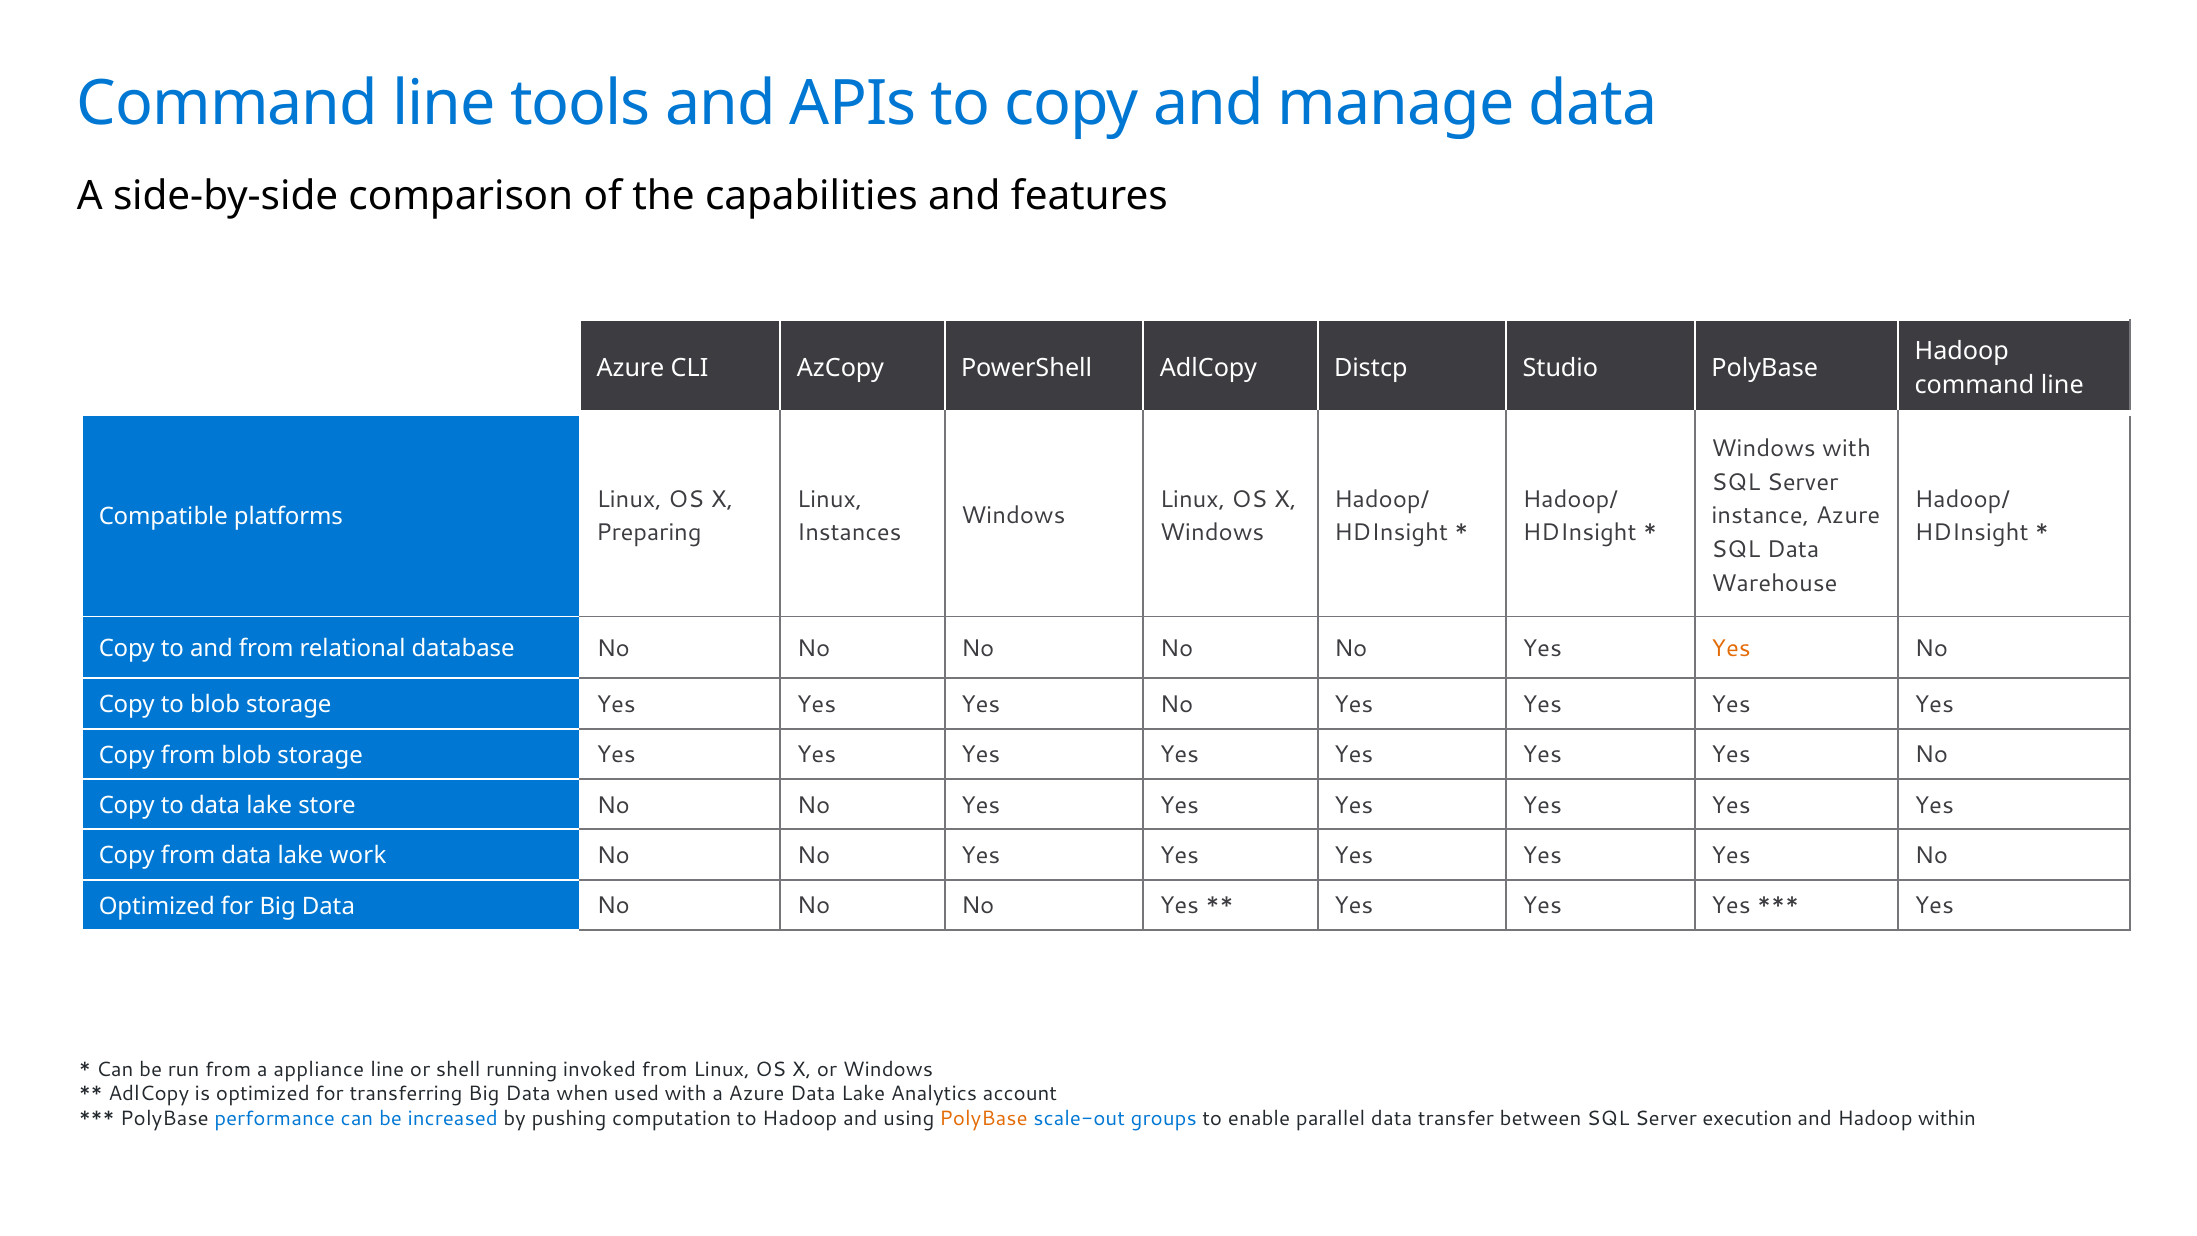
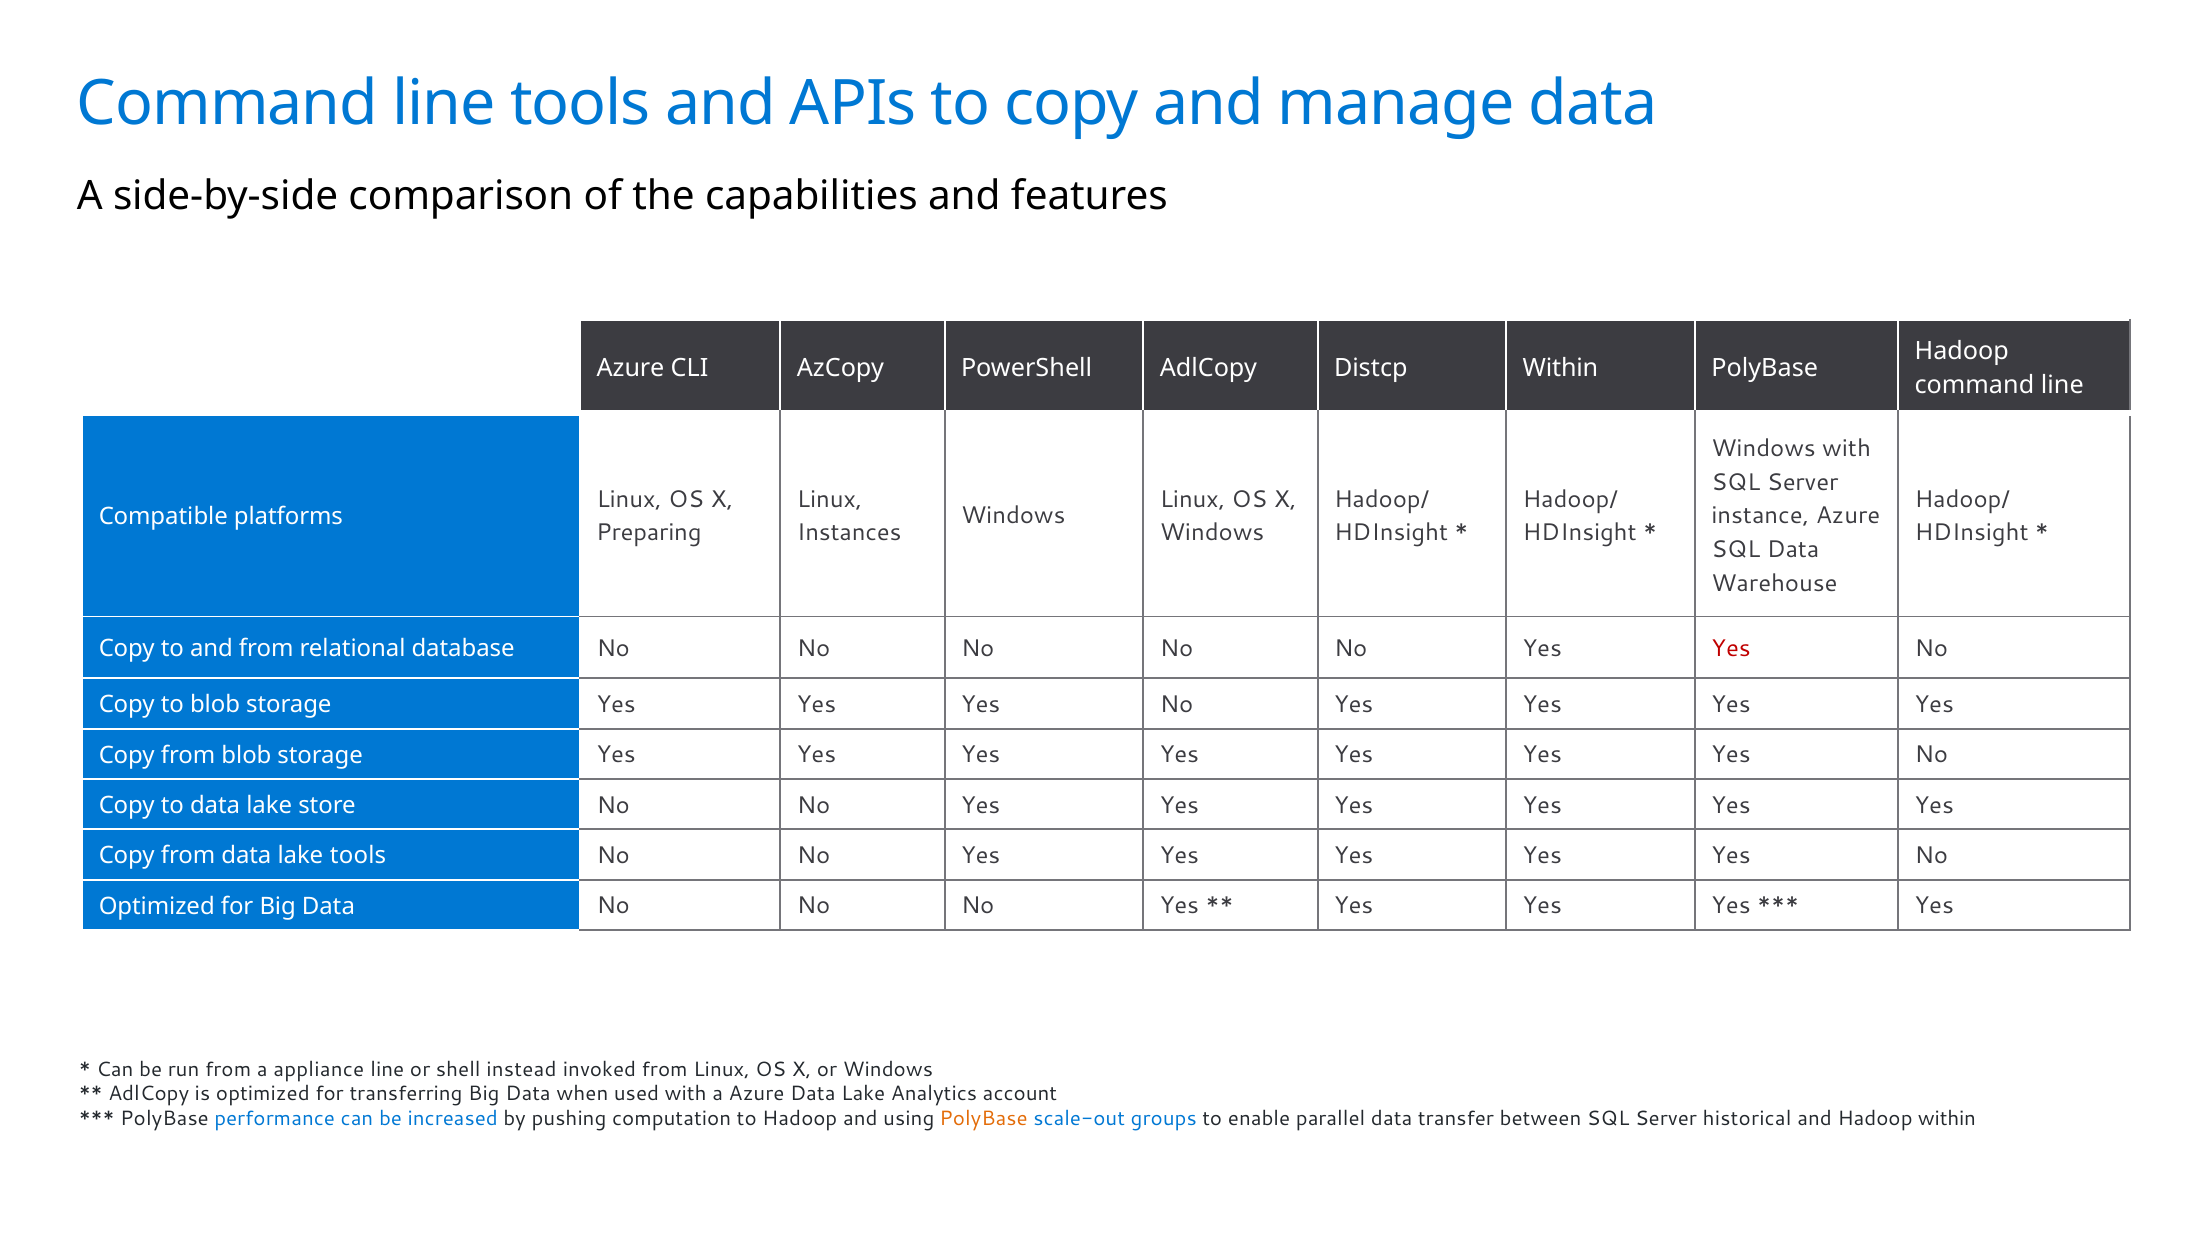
Distcp Studio: Studio -> Within
Yes at (1731, 649) colour: orange -> red
lake work: work -> tools
running: running -> instead
execution: execution -> historical
